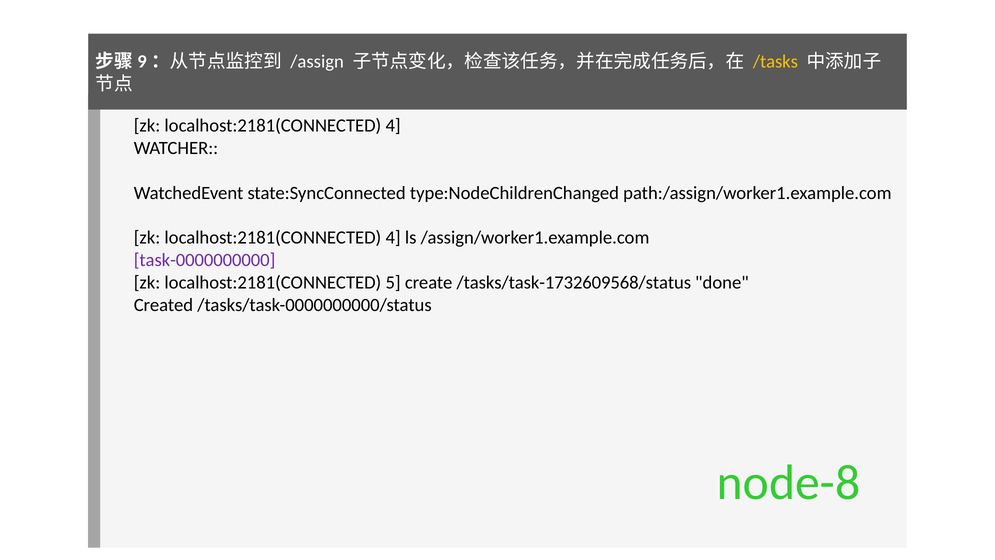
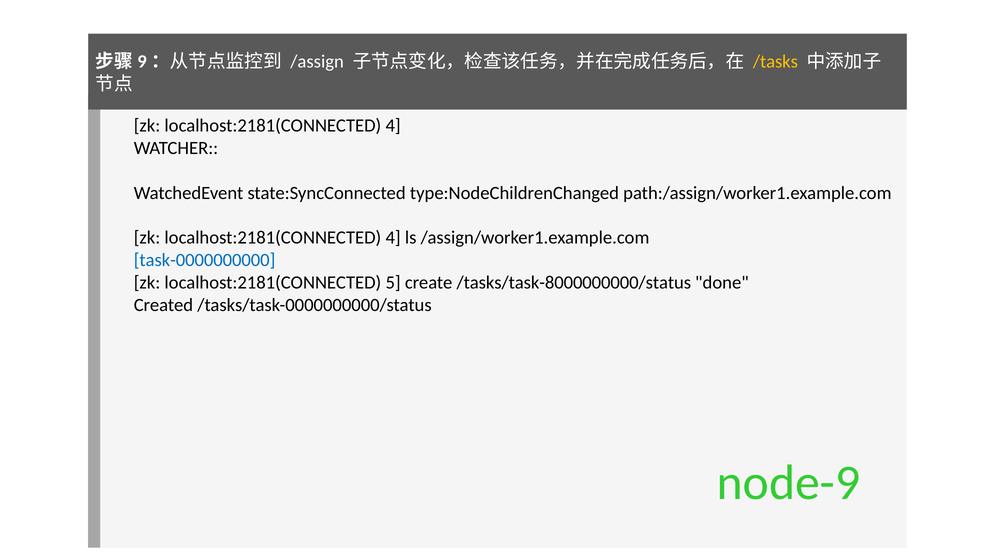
task-0000000000 colour: purple -> blue
/tasks/task-1732609568/status: /tasks/task-1732609568/status -> /tasks/task-8000000000/status
node-8: node-8 -> node-9
